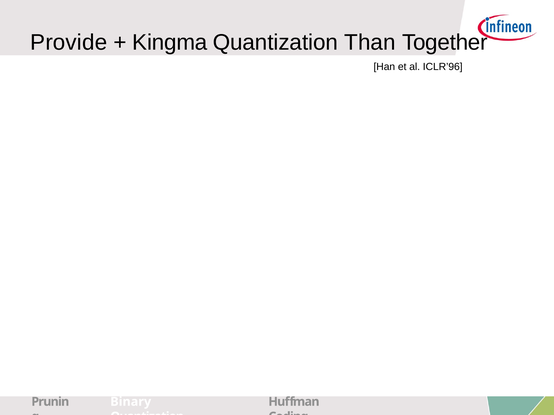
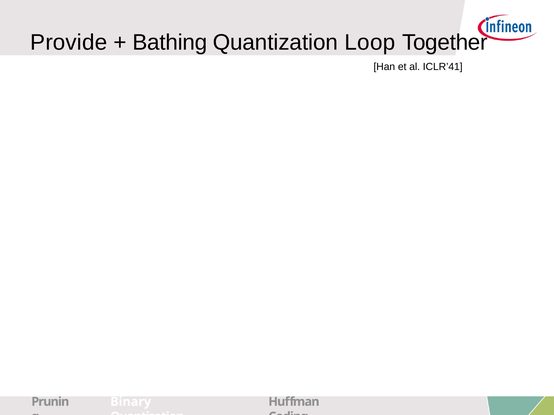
Kingma: Kingma -> Bathing
Than: Than -> Loop
ICLR’96: ICLR’96 -> ICLR’41
